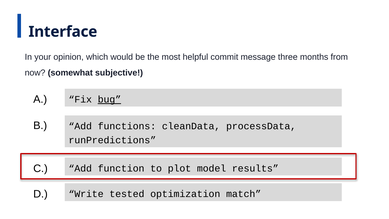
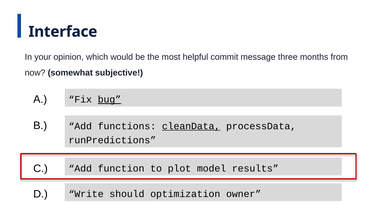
cleanData underline: none -> present
tested: tested -> should
match: match -> owner
